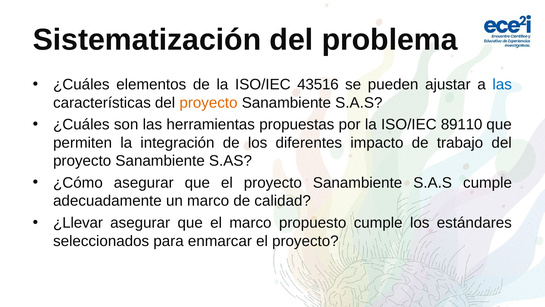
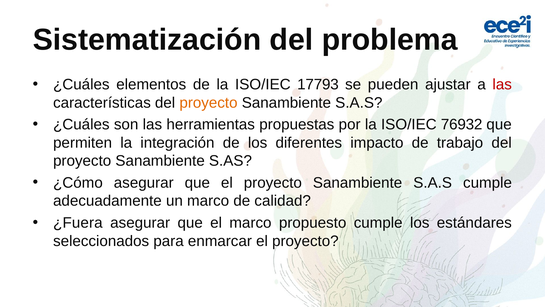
43516: 43516 -> 17793
las at (502, 84) colour: blue -> red
89110: 89110 -> 76932
¿Llevar: ¿Llevar -> ¿Fuera
